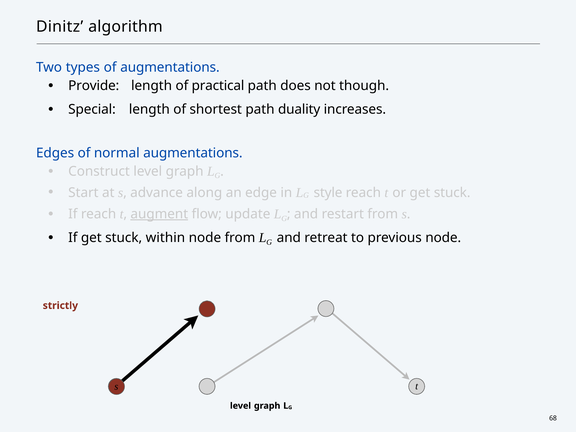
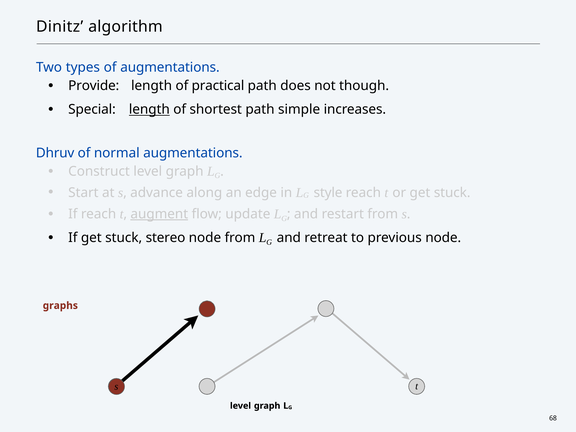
length at (149, 109) underline: none -> present
duality: duality -> simple
Edges: Edges -> Dhruv
within: within -> stereo
strictly: strictly -> graphs
